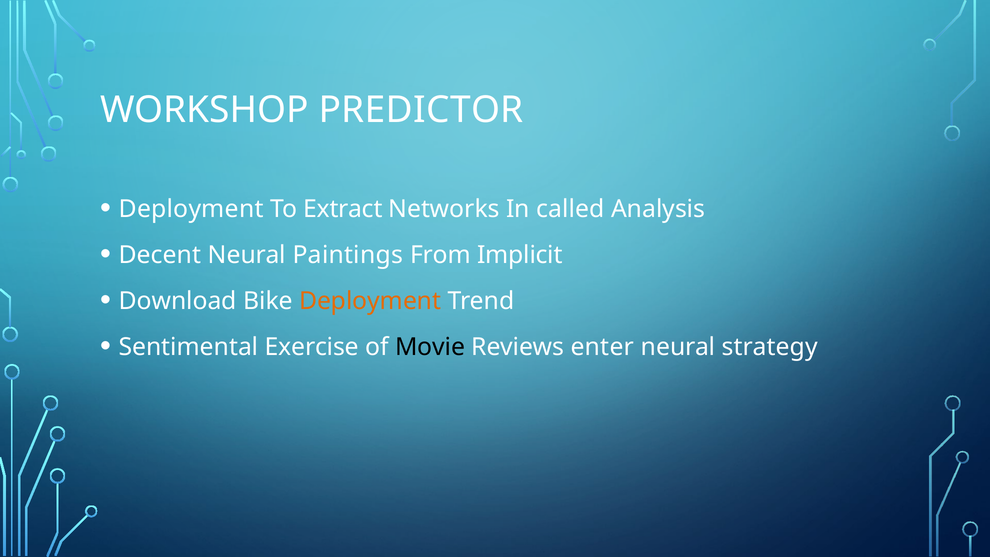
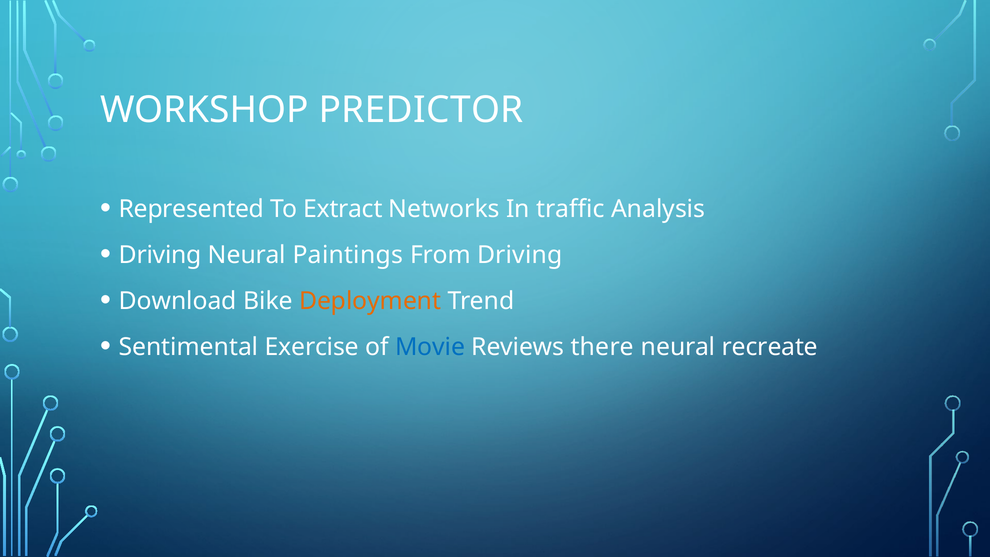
Deployment at (191, 209): Deployment -> Represented
called: called -> traffic
Decent at (160, 255): Decent -> Driving
From Implicit: Implicit -> Driving
Movie colour: black -> blue
enter: enter -> there
strategy: strategy -> recreate
